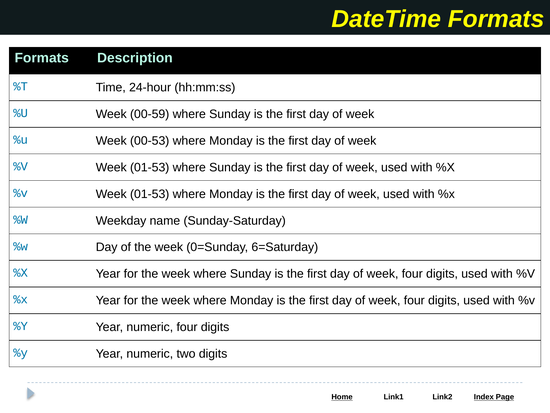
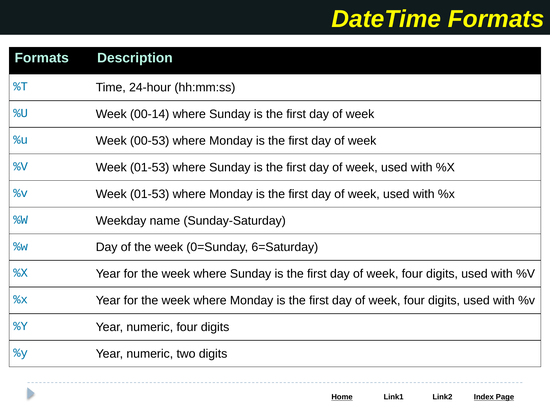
00-59: 00-59 -> 00-14
